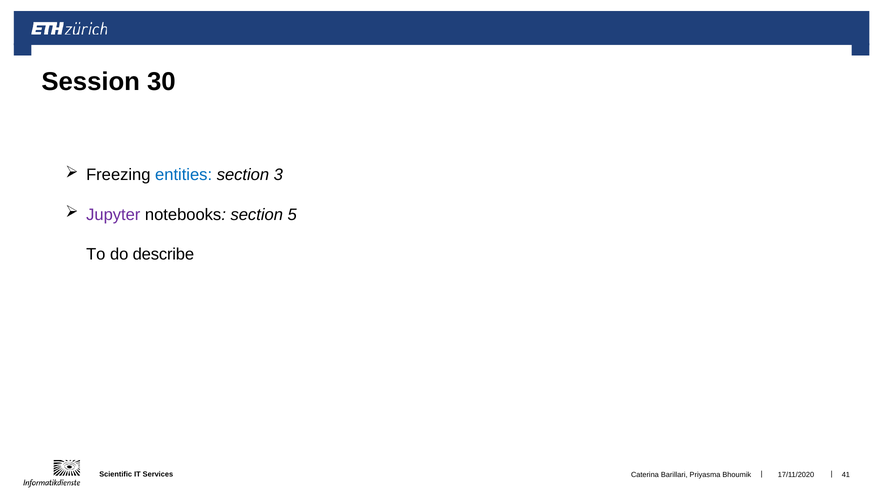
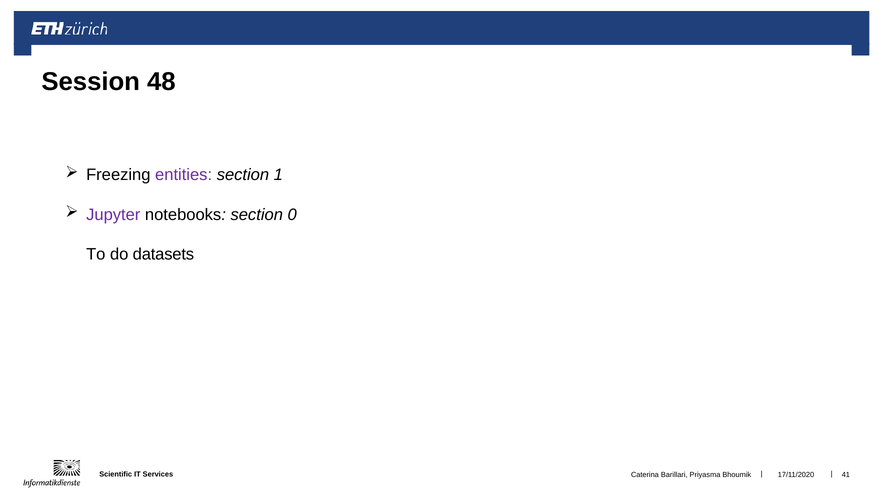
30: 30 -> 48
entities colour: blue -> purple
3: 3 -> 1
5: 5 -> 0
describe: describe -> datasets
